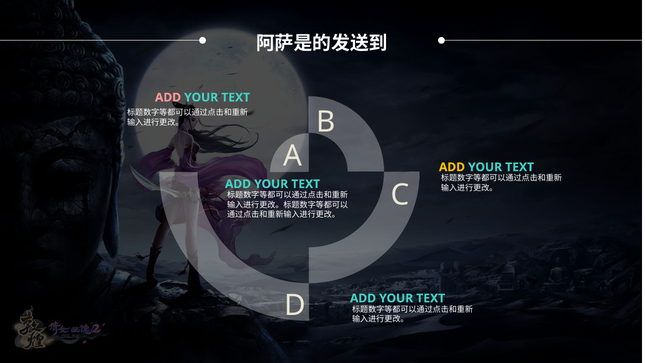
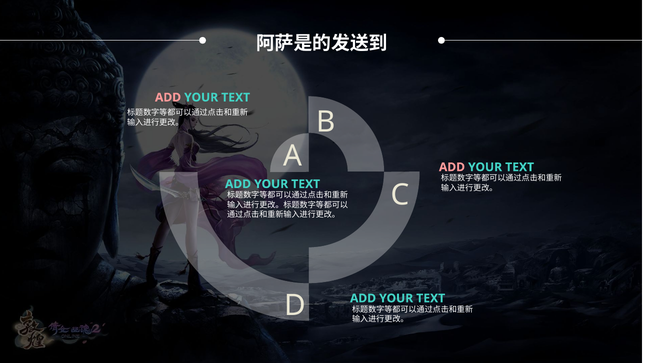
ADD at (452, 167) colour: yellow -> pink
